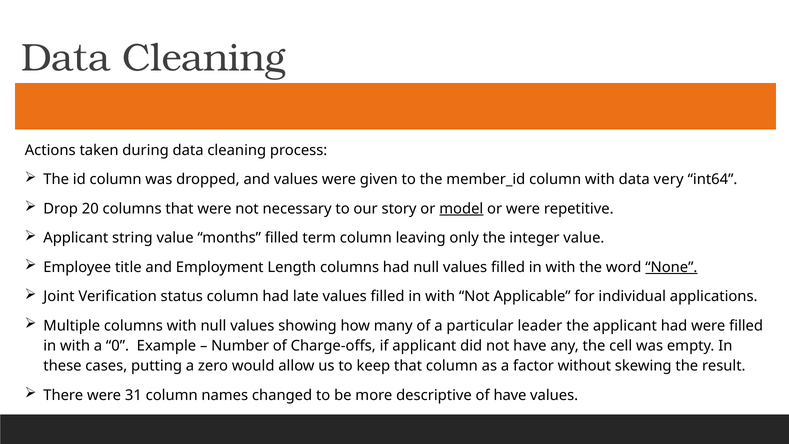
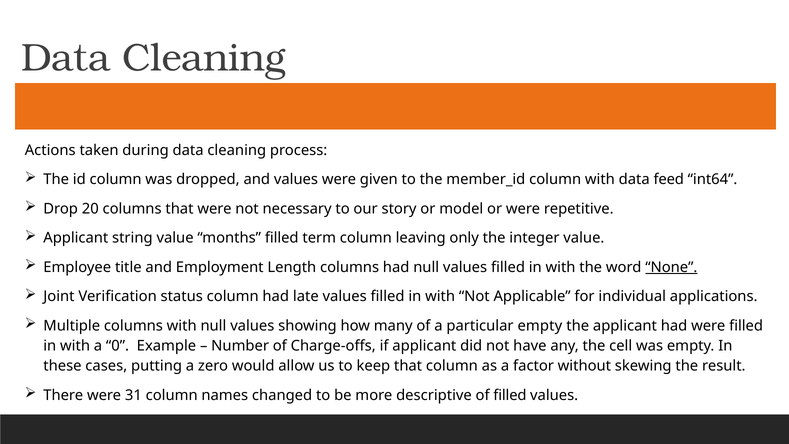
very: very -> feed
model underline: present -> none
particular leader: leader -> empty
of have: have -> filled
